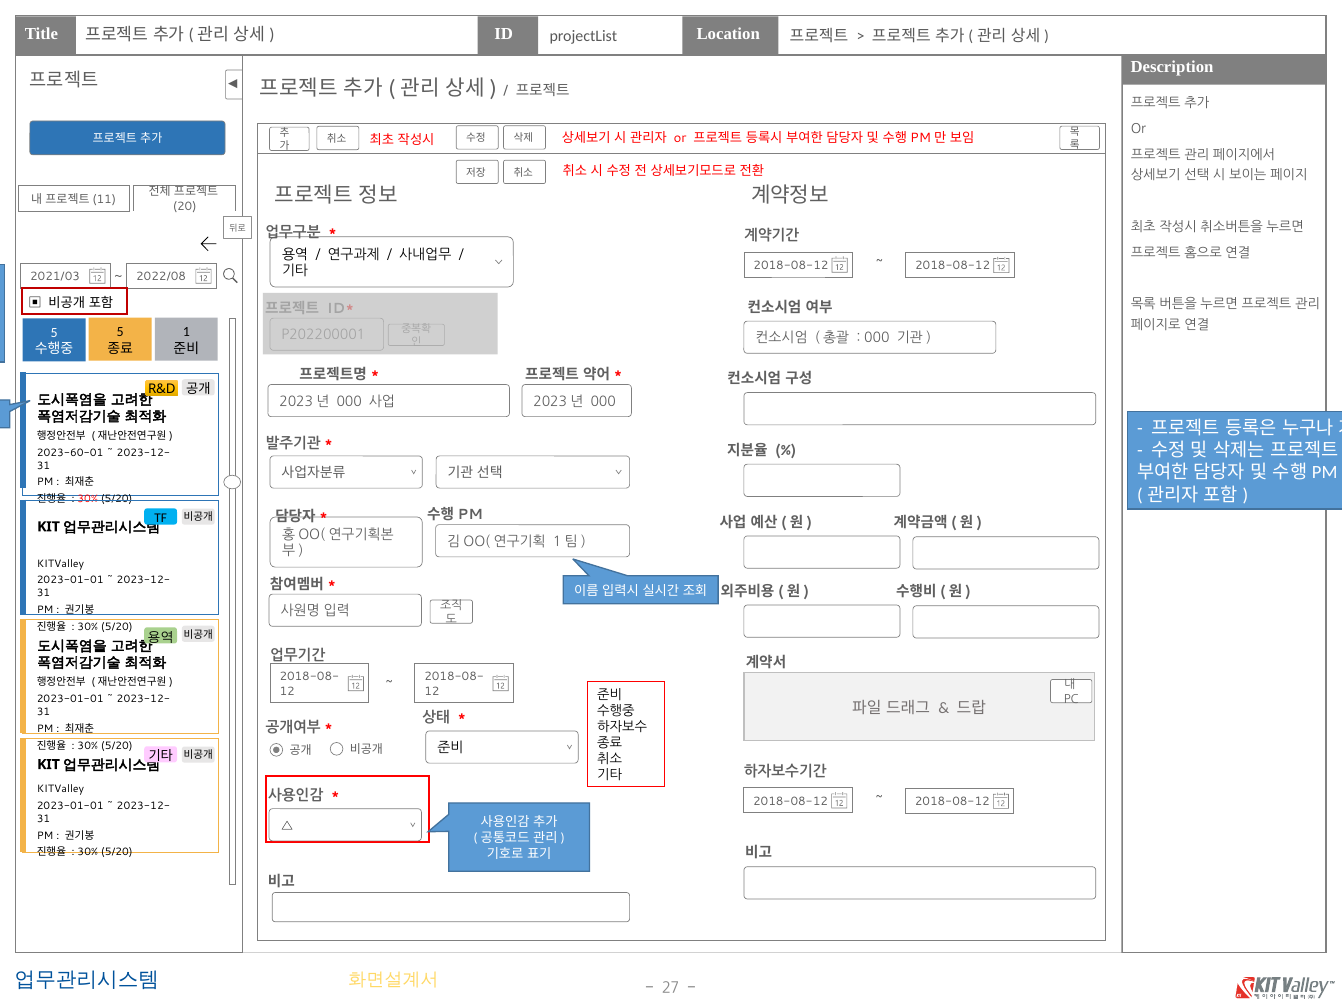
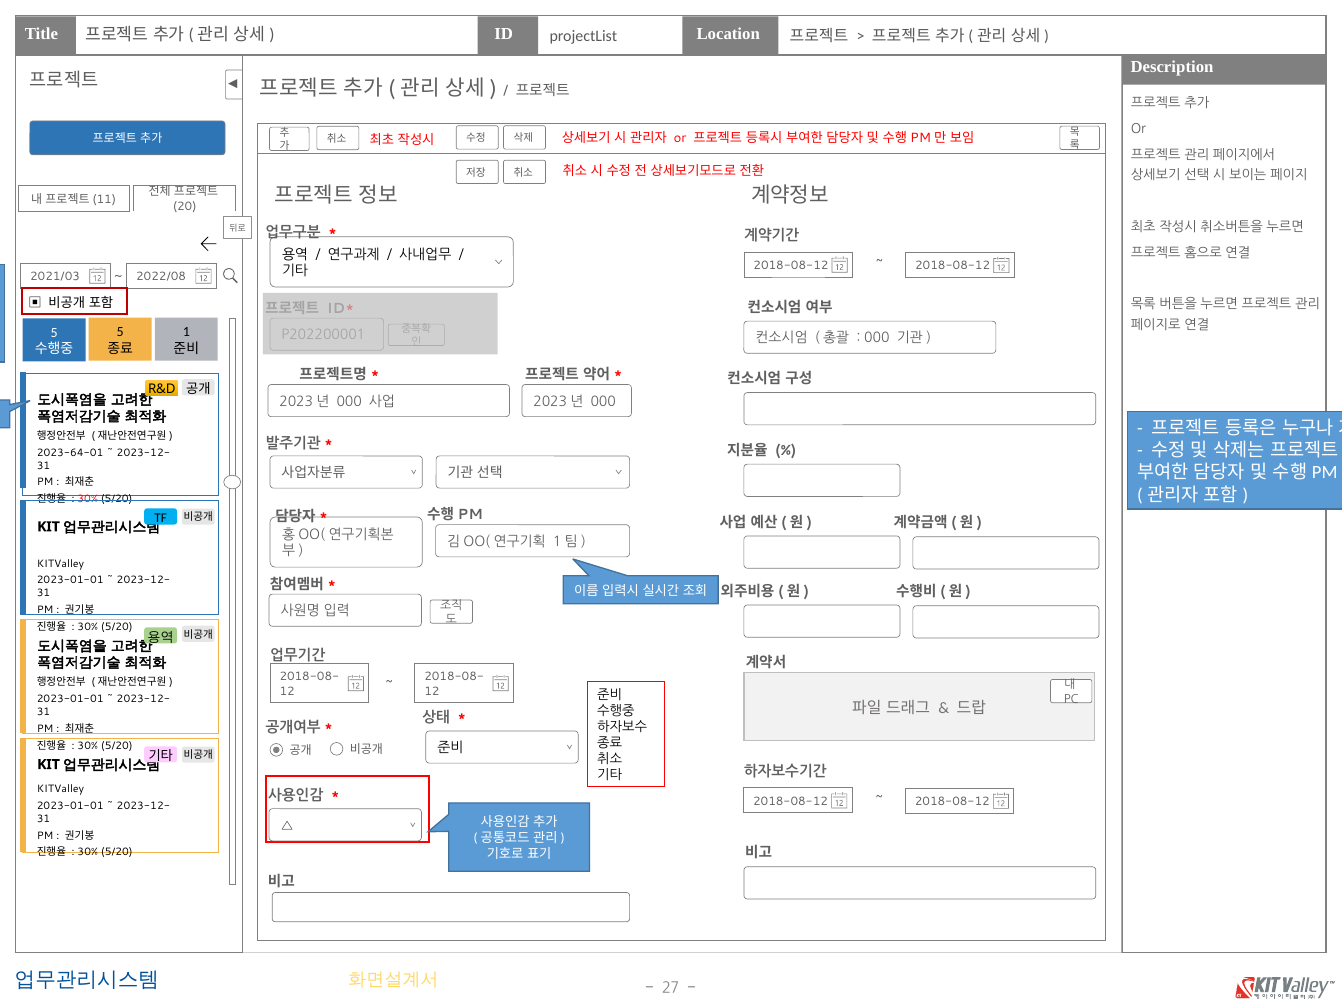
2023-60-01: 2023-60-01 -> 2023-64-01
